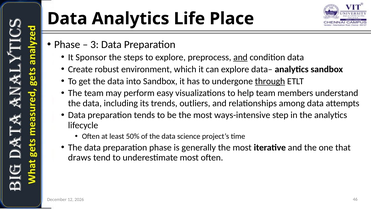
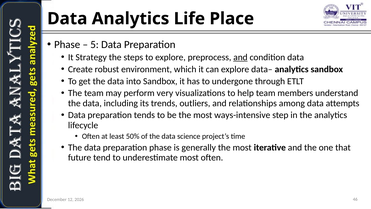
3: 3 -> 5
Sponsor: Sponsor -> Strategy
through underline: present -> none
easy: easy -> very
draws: draws -> future
